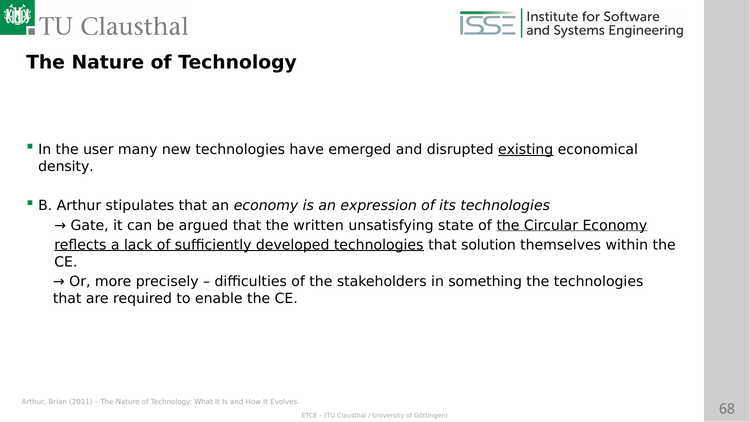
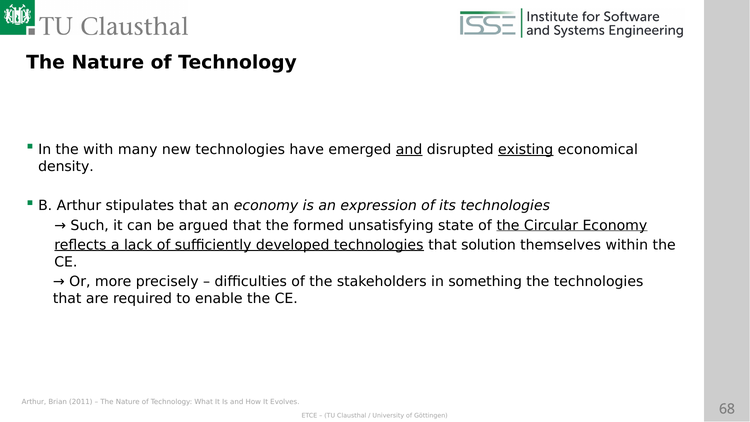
user: user -> with
and at (409, 149) underline: none -> present
Gate: Gate -> Such
written: written -> formed
